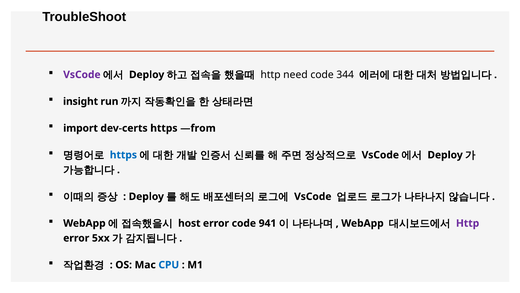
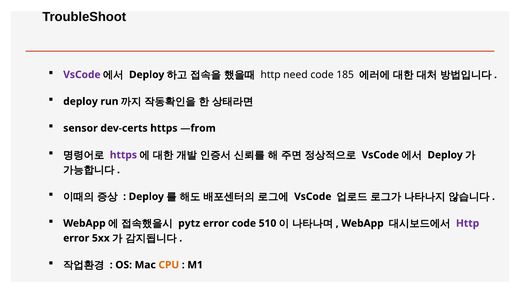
344: 344 -> 185
insight at (81, 101): insight -> deploy
import: import -> sensor
https at (123, 155) colour: blue -> purple
host: host -> pytz
941: 941 -> 510
CPU colour: blue -> orange
